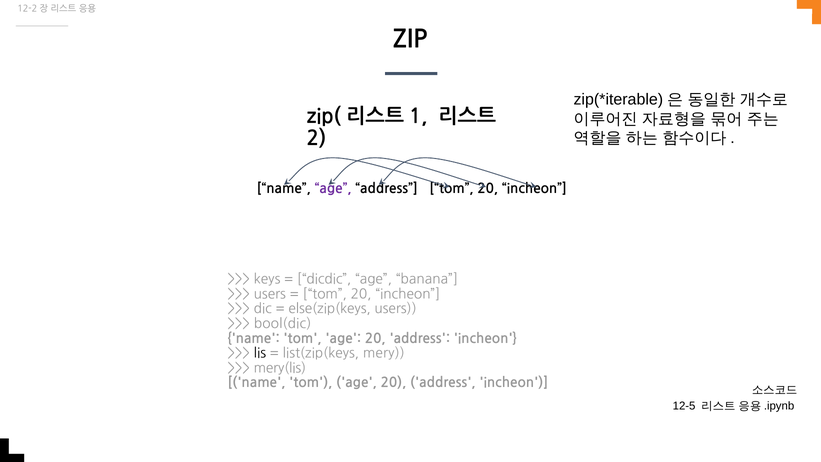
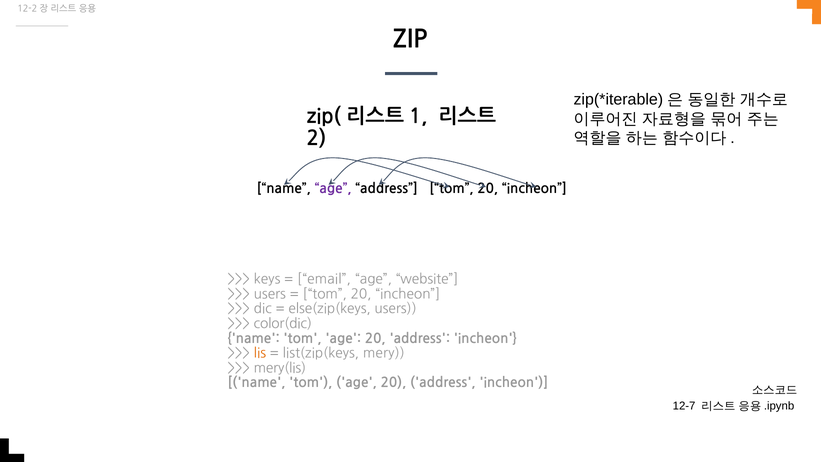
dicdic: dicdic -> email
banana: banana -> website
bool(dic: bool(dic -> color(dic
lis colour: black -> orange
12-5: 12-5 -> 12-7
